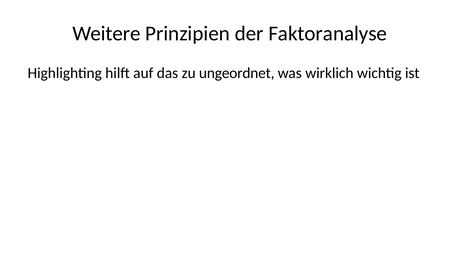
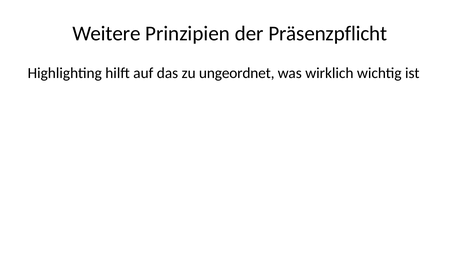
Faktoranalyse: Faktoranalyse -> Präsenzpflicht
